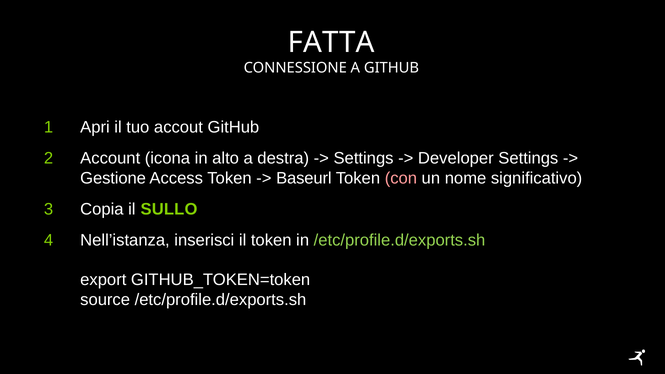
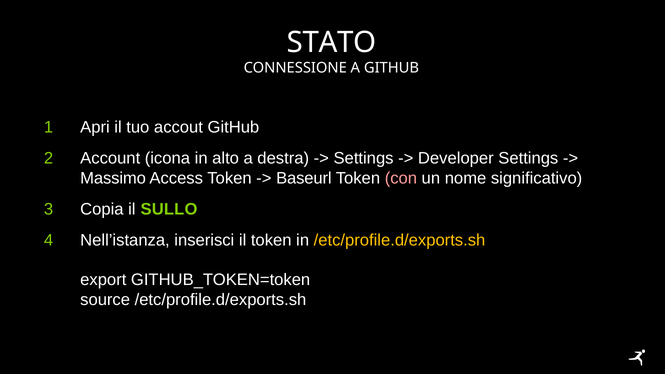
FATTA: FATTA -> STATO
Gestione: Gestione -> Massimo
/etc/profile.d/exports.sh at (400, 240) colour: light green -> yellow
